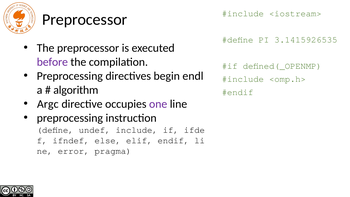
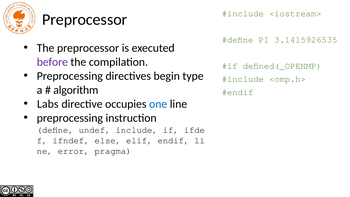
endl: endl -> type
Argc: Argc -> Labs
one colour: purple -> blue
